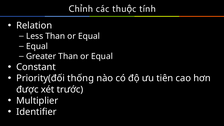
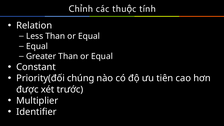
thống: thống -> chúng
